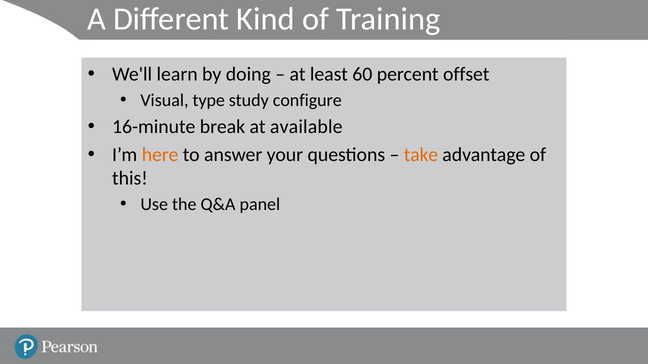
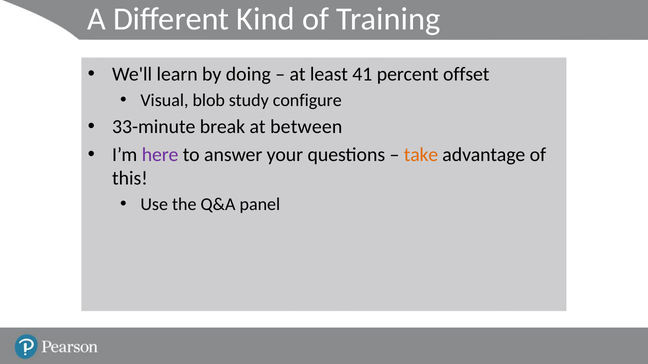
60: 60 -> 41
type: type -> blob
16-minute: 16-minute -> 33-minute
available: available -> between
here colour: orange -> purple
